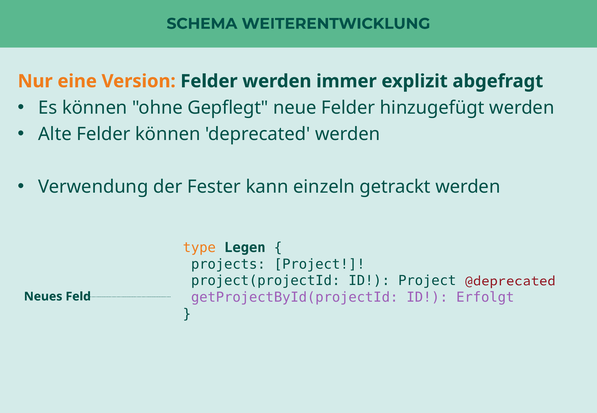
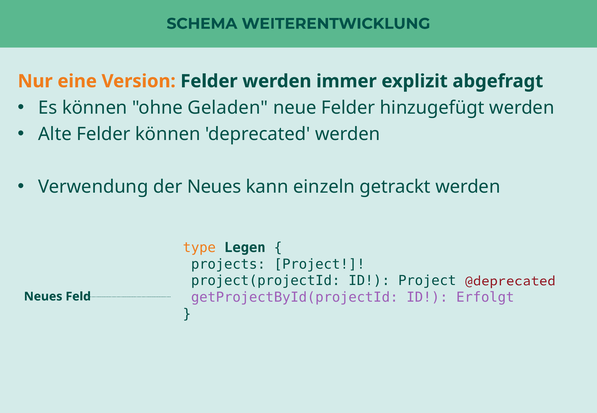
Gepflegt: Gepflegt -> Geladen
der Fester: Fester -> Neues
